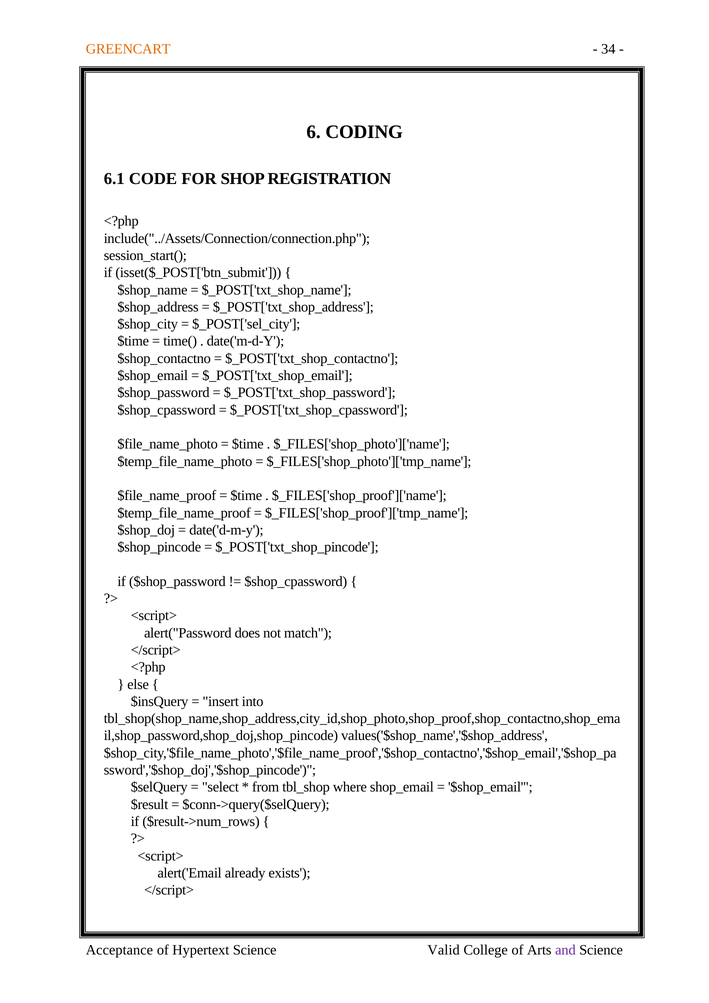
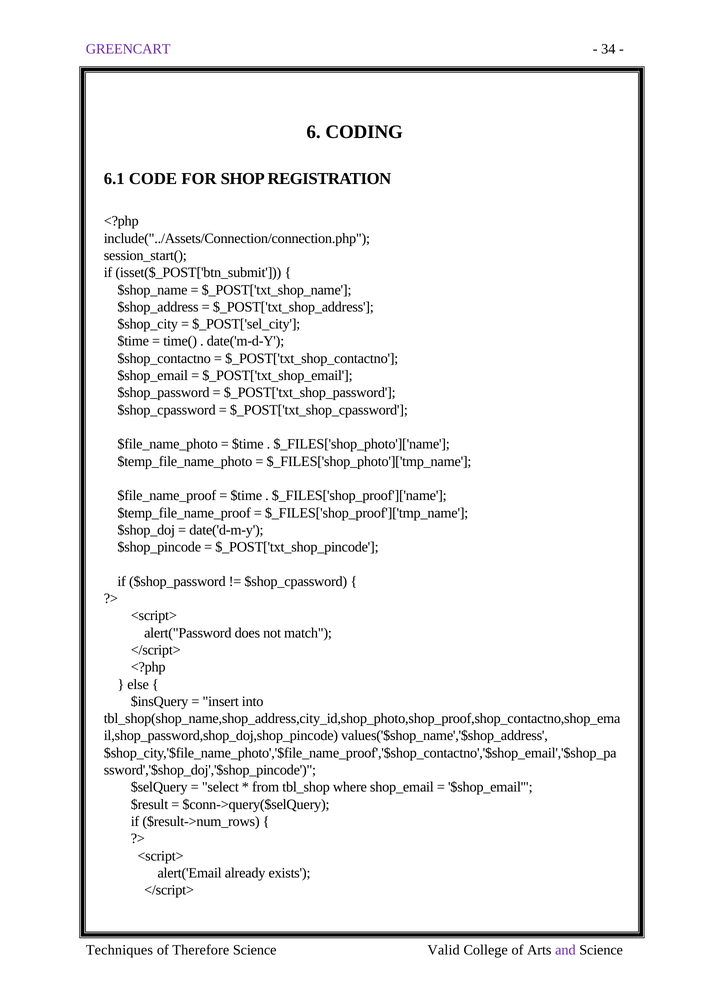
GREENCART colour: orange -> purple
Acceptance: Acceptance -> Techniques
Hypertext: Hypertext -> Therefore
